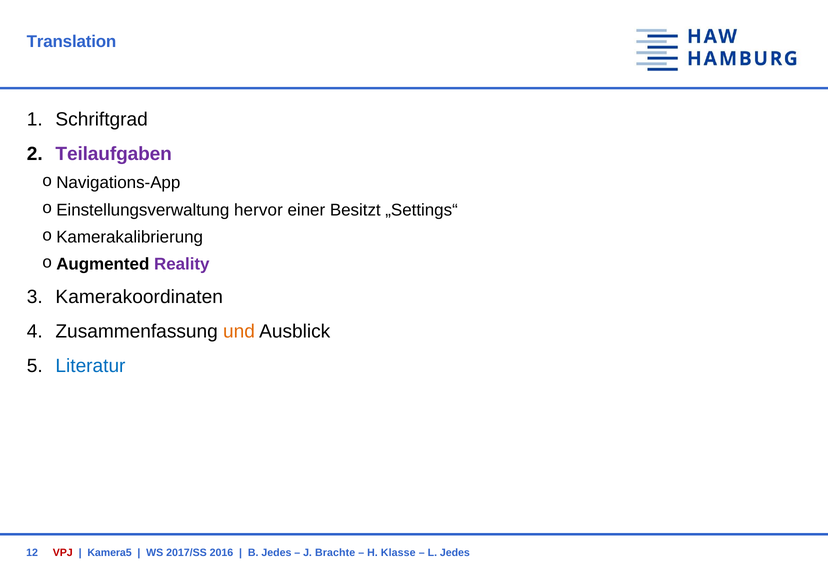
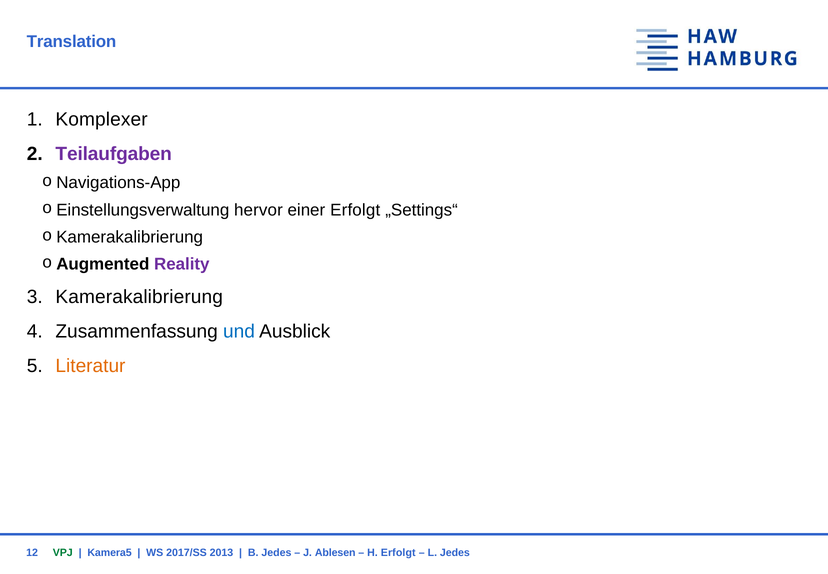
Schriftgrad: Schriftgrad -> Komplexer
einer Besitzt: Besitzt -> Erfolgt
Kamerakoordinaten: Kamerakoordinaten -> Kamerakalibrierung
und colour: orange -> blue
Literatur colour: blue -> orange
VPJ colour: red -> green
2016: 2016 -> 2013
Brachte: Brachte -> Ablesen
H Klasse: Klasse -> Erfolgt
